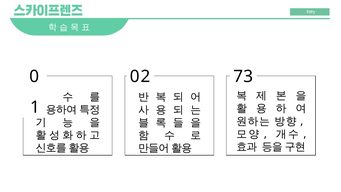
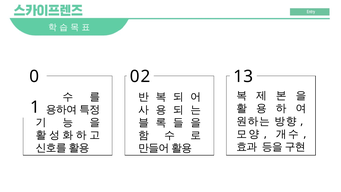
73: 73 -> 13
